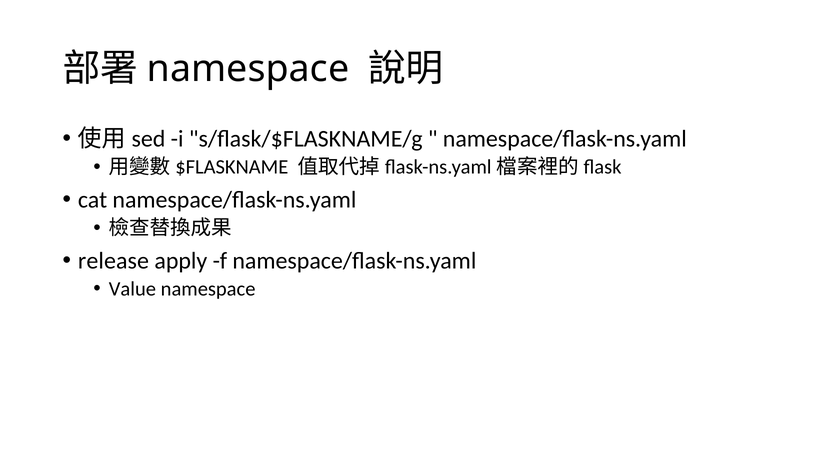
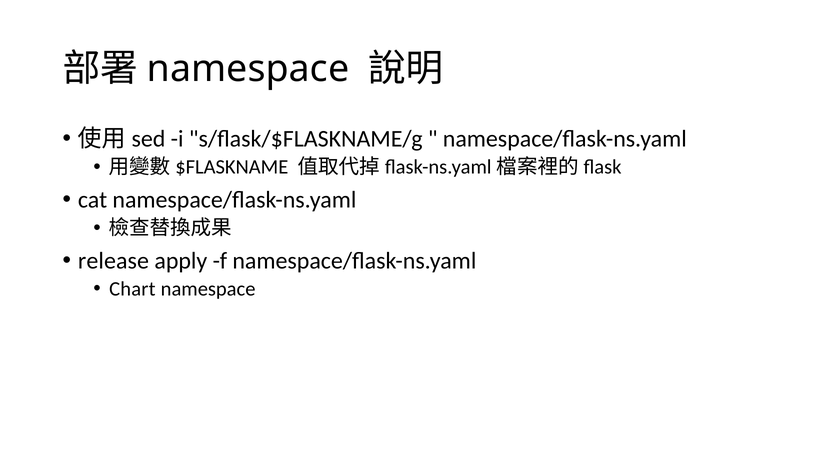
Value: Value -> Chart
